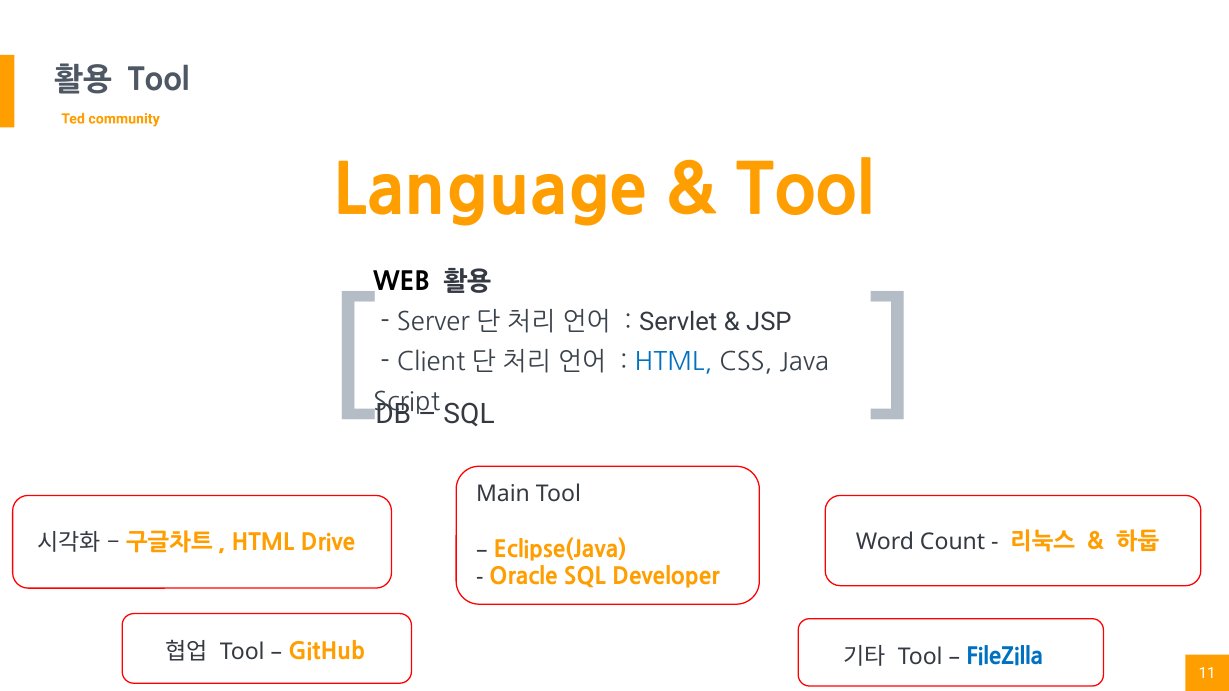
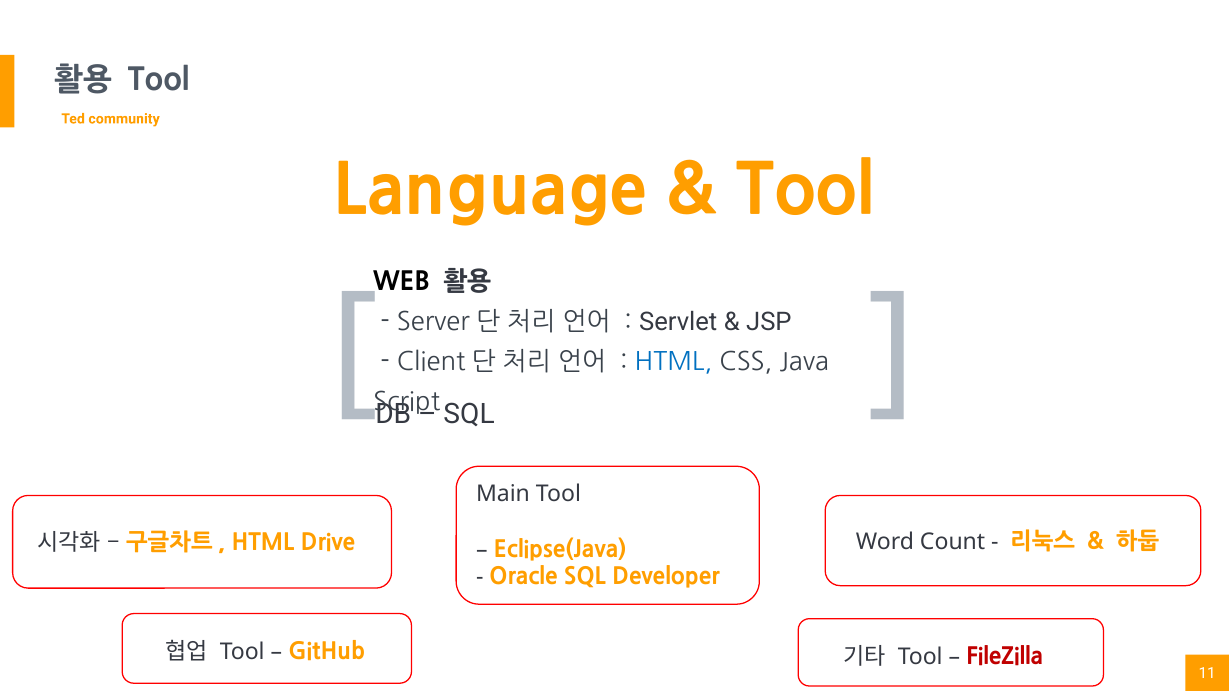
FileZilla colour: blue -> red
